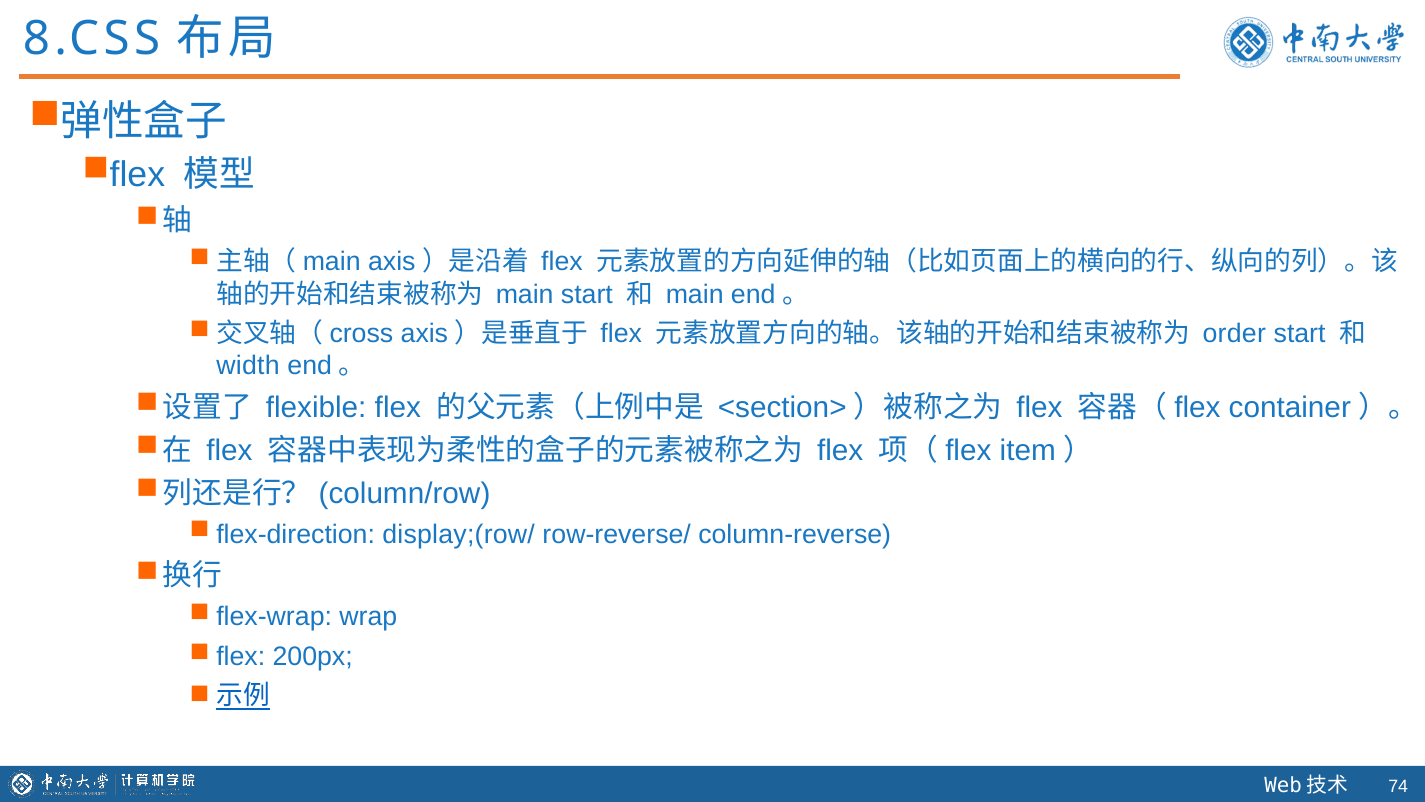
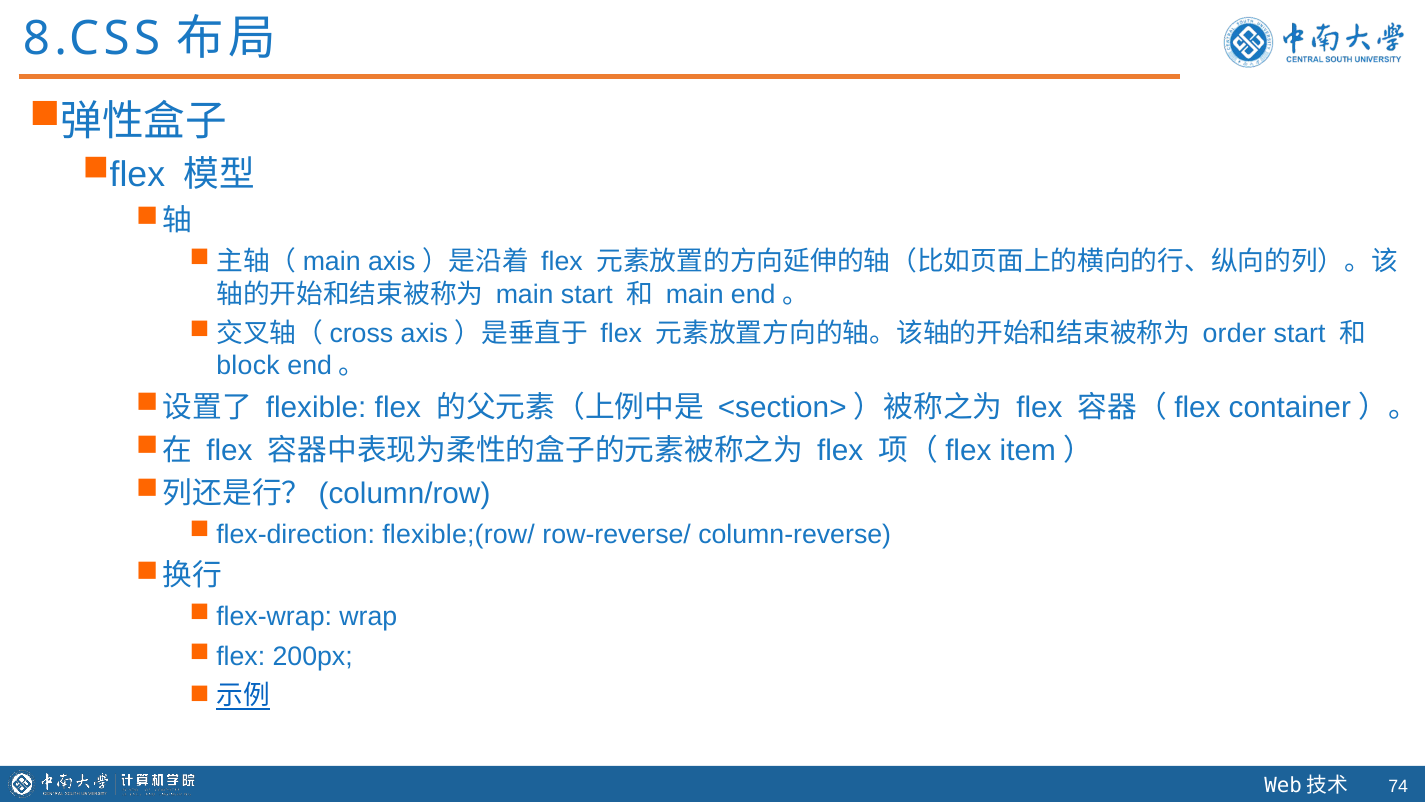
width: width -> block
display;(row/: display;(row/ -> flexible;(row/
